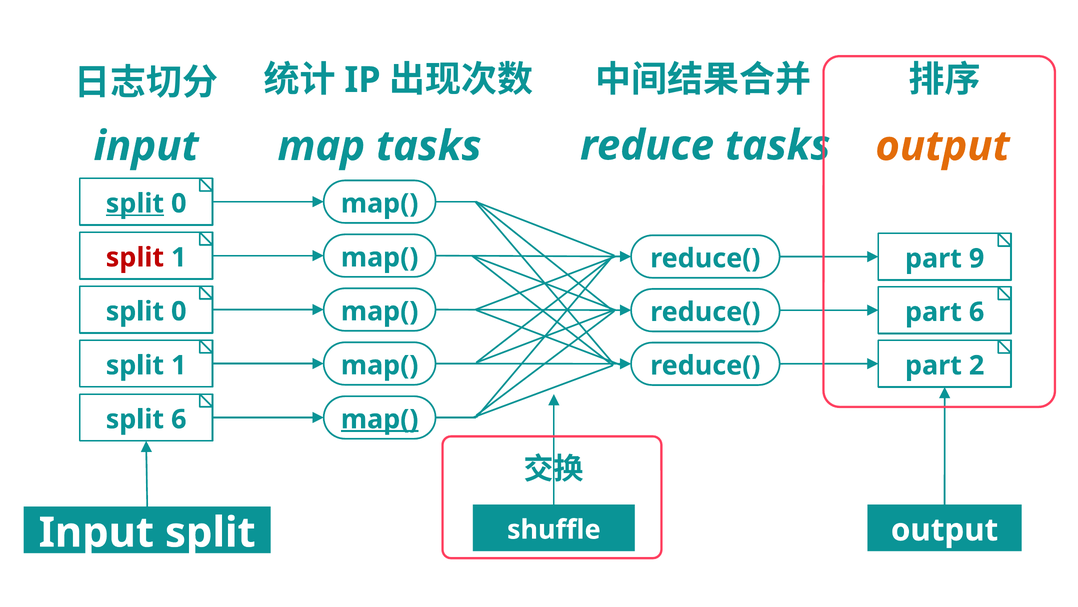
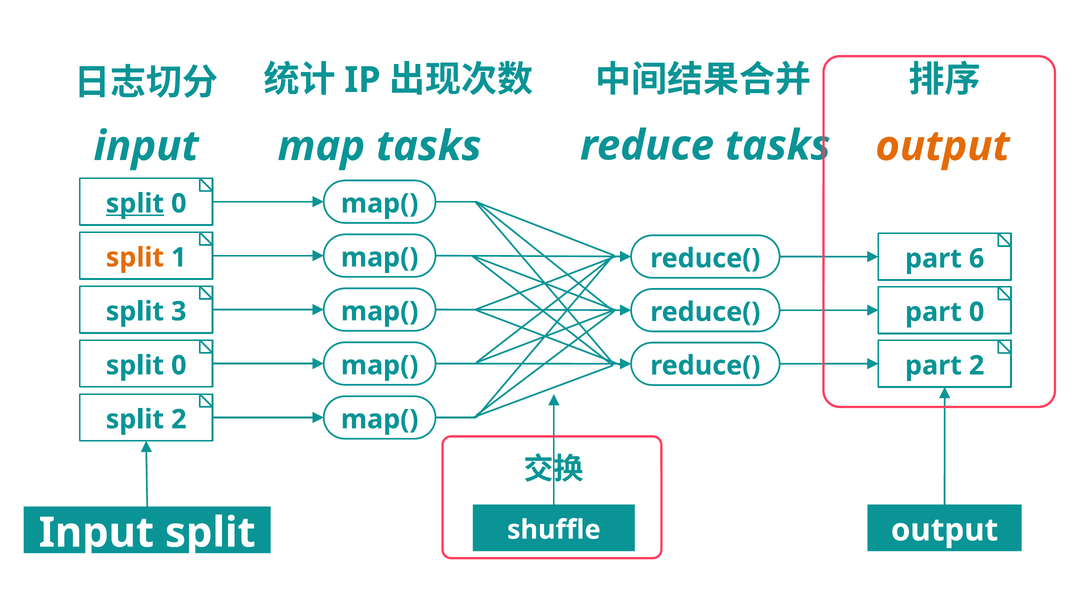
split at (135, 257) colour: red -> orange
9: 9 -> 6
0 at (179, 311): 0 -> 3
part 6: 6 -> 0
1 at (179, 365): 1 -> 0
split 6: 6 -> 2
map( at (380, 419) underline: present -> none
